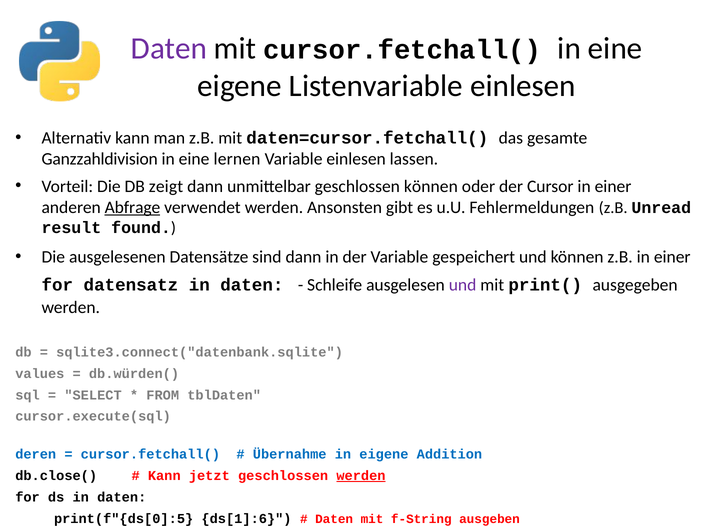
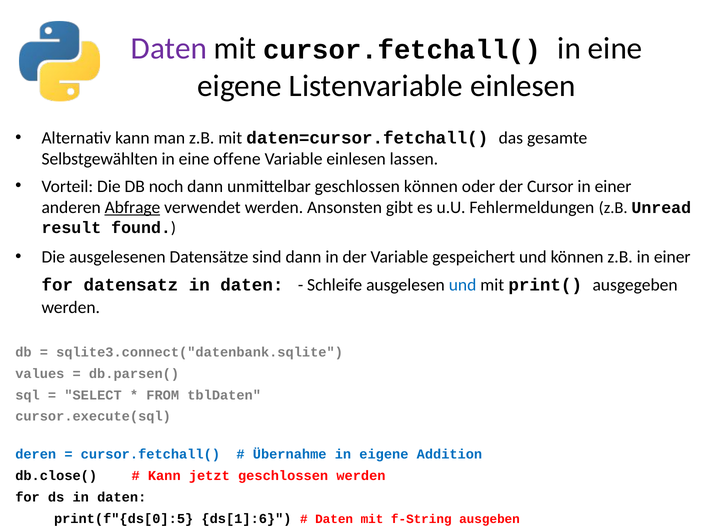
Ganzzahldivision: Ganzzahldivision -> Selbstgewählten
lernen: lernen -> offene
zeigt: zeigt -> noch
und at (463, 285) colour: purple -> blue
db.würden(: db.würden( -> db.parsen(
werden at (361, 475) underline: present -> none
